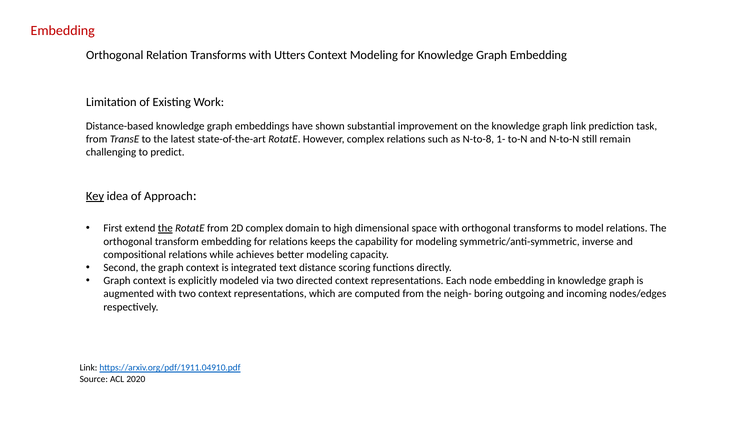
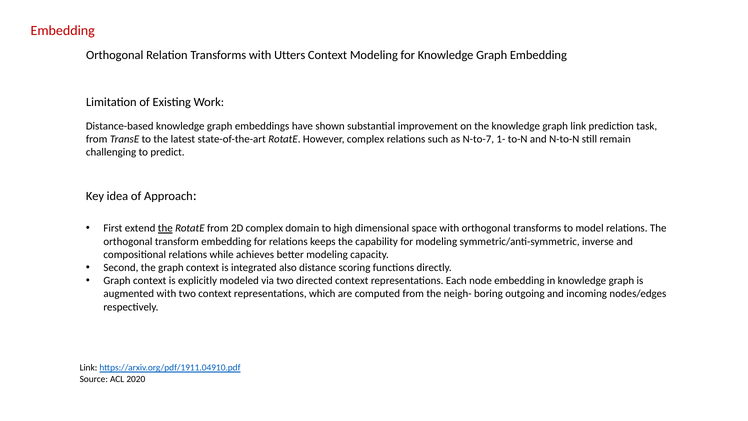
N-to-8: N-to-8 -> N-to-7
Key underline: present -> none
text: text -> also
